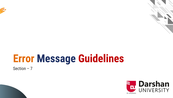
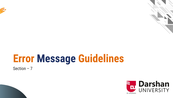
Guidelines colour: red -> orange
